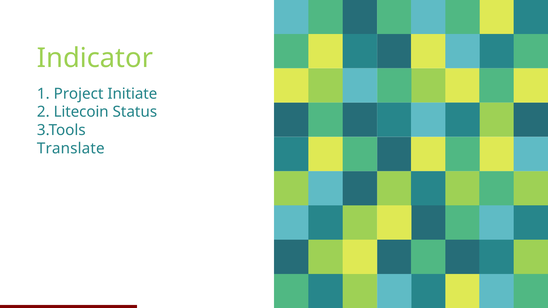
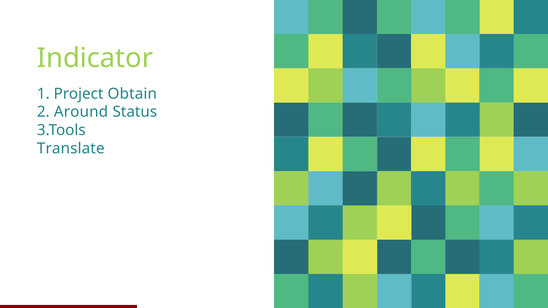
Initiate: Initiate -> Obtain
Litecoin: Litecoin -> Around
